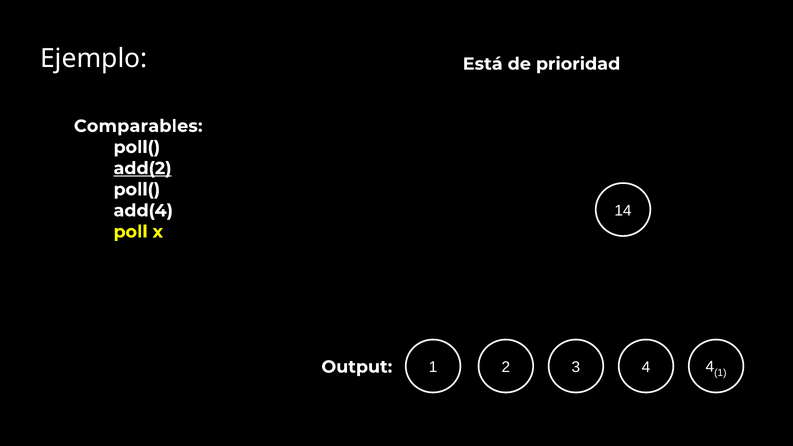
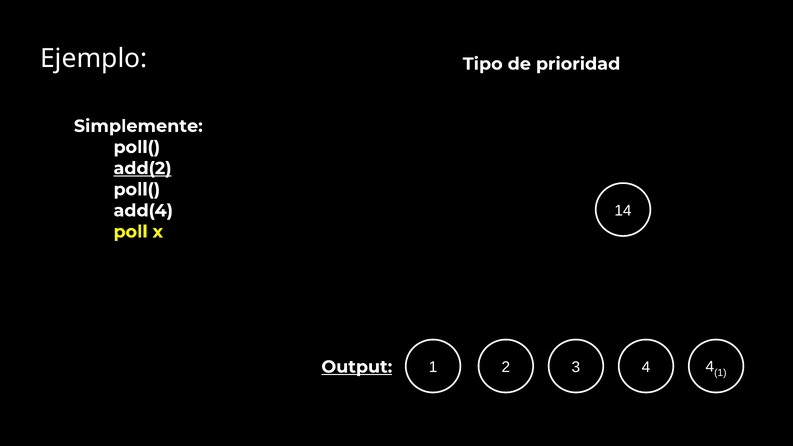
Está: Está -> Tipo
Comparables: Comparables -> Simplemente
Output underline: none -> present
